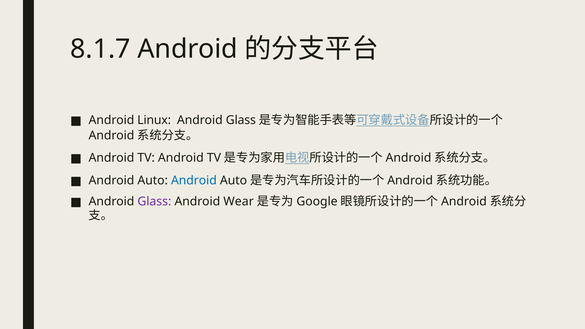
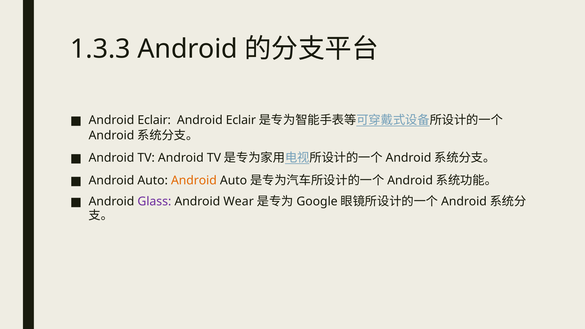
8.1.7: 8.1.7 -> 1.3.3
Linux at (154, 120): Linux -> Eclair
Glass at (241, 120): Glass -> Eclair
Android at (194, 181) colour: blue -> orange
